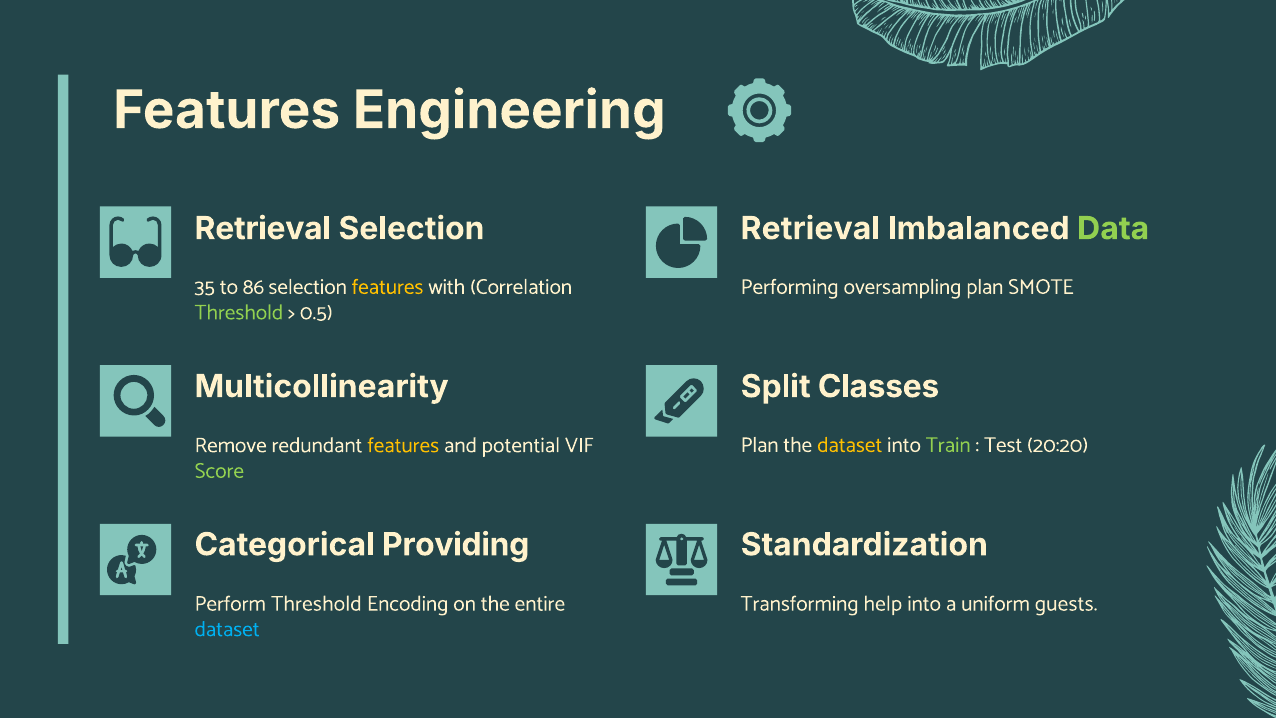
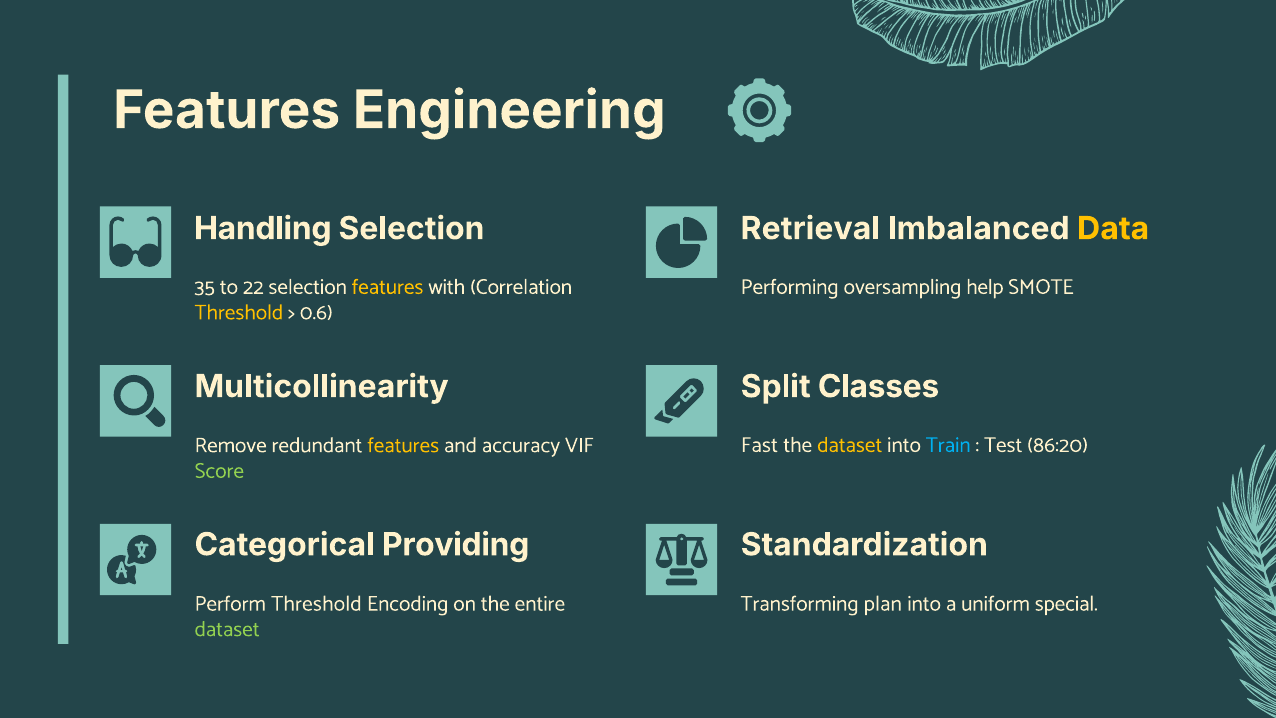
Retrieval at (263, 229): Retrieval -> Handling
Data colour: light green -> yellow
86: 86 -> 22
oversampling plan: plan -> help
Threshold at (239, 312) colour: light green -> yellow
0.5: 0.5 -> 0.6
Plan at (760, 445): Plan -> Fast
Train colour: light green -> light blue
20:20: 20:20 -> 86:20
potential: potential -> accuracy
help: help -> plan
guests: guests -> special
dataset at (227, 629) colour: light blue -> light green
